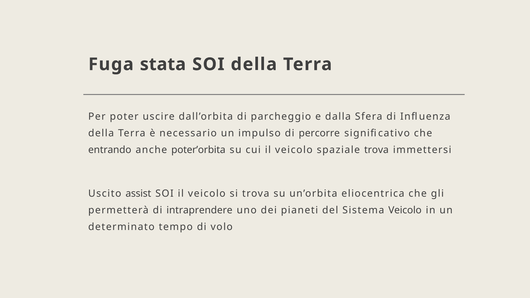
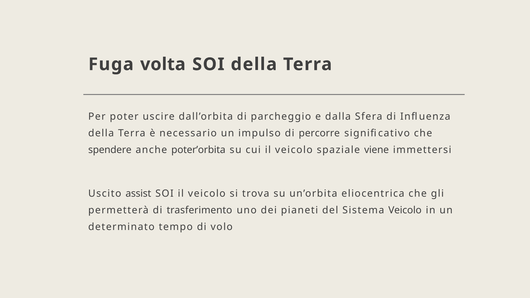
stata: stata -> volta
entrando: entrando -> spendere
spaziale trova: trova -> viene
intraprendere: intraprendere -> trasferimento
